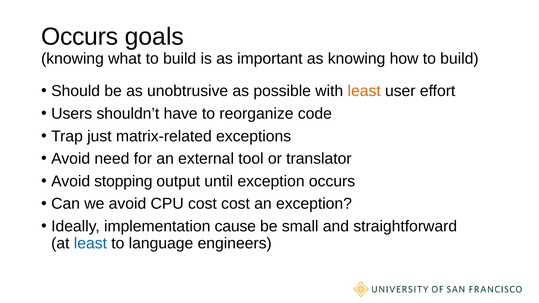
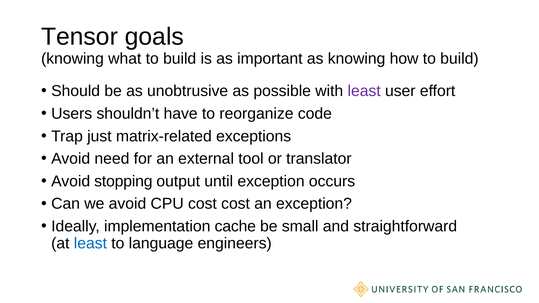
Occurs at (80, 37): Occurs -> Tensor
least at (364, 91) colour: orange -> purple
cause: cause -> cache
